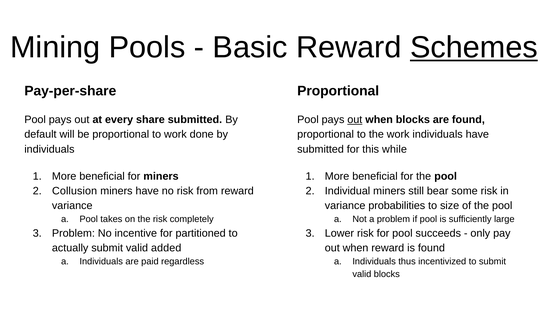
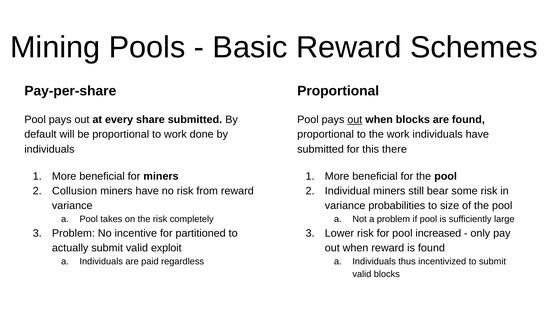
Schemes underline: present -> none
while: while -> there
succeeds: succeeds -> increased
added: added -> exploit
